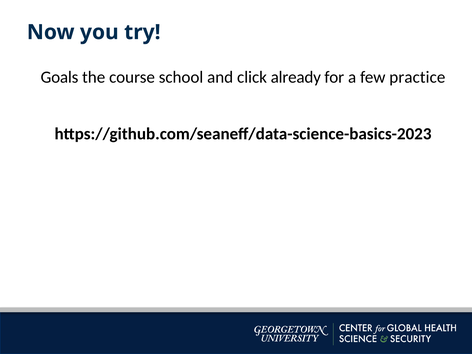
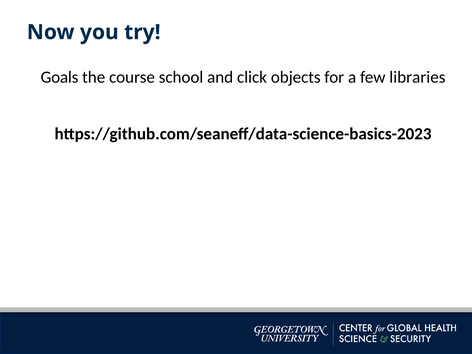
already: already -> objects
practice: practice -> libraries
